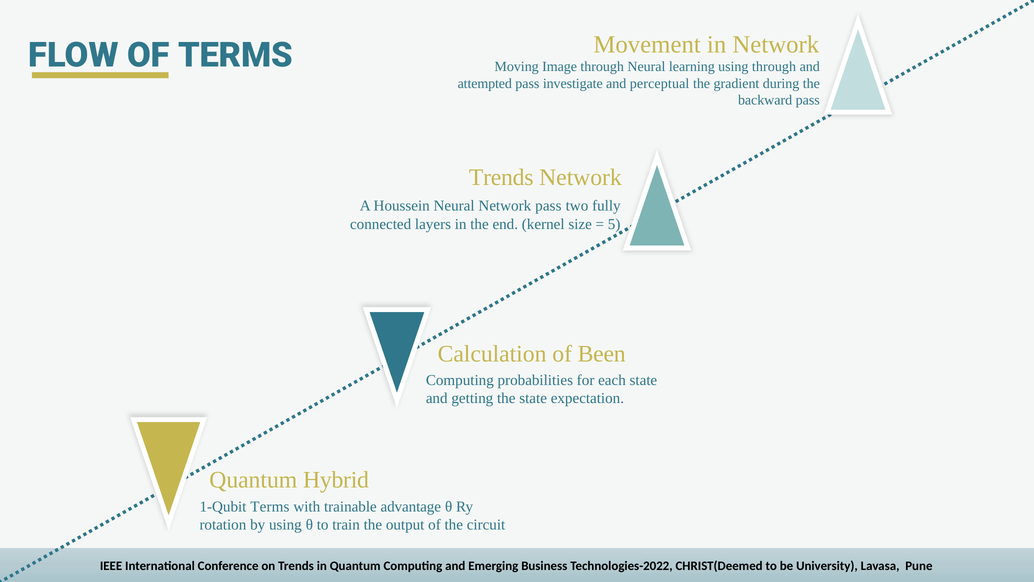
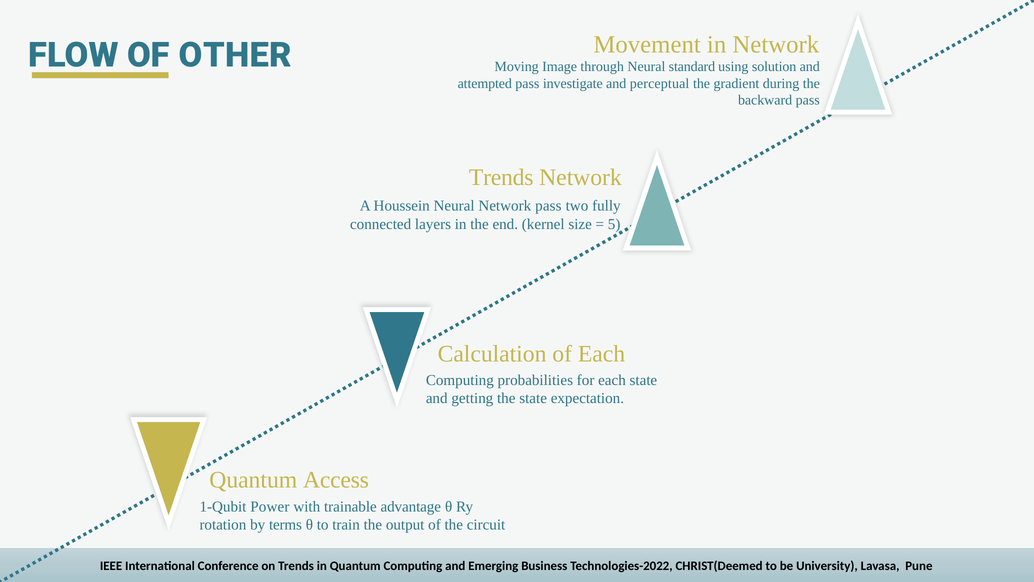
TERMS at (236, 56): TERMS -> OTHER
learning: learning -> standard
using through: through -> solution
of Been: Been -> Each
Hybrid: Hybrid -> Access
Terms at (270, 506): Terms -> Power
by using: using -> terms
